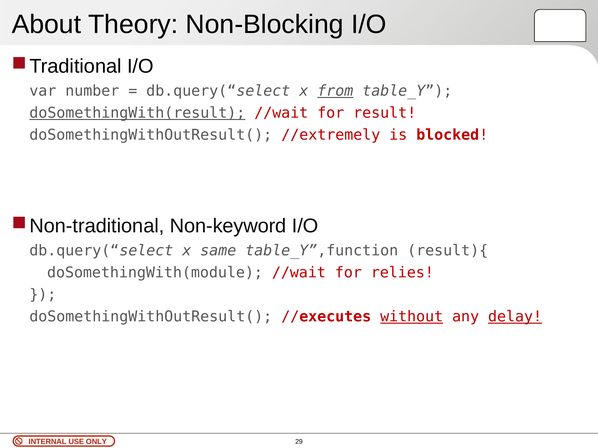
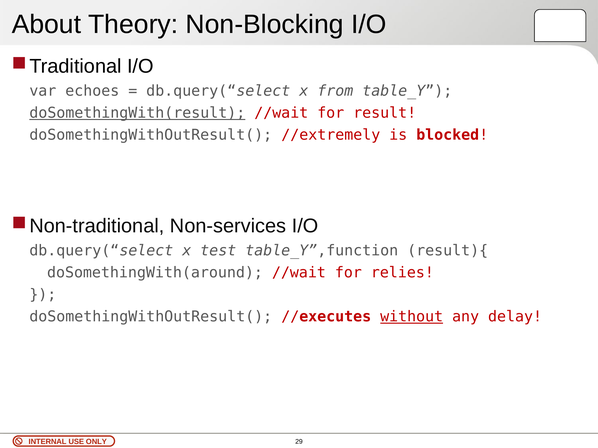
number: number -> echoes
from underline: present -> none
Non-keyword: Non-keyword -> Non-services
same: same -> test
doSomethingWith(module: doSomethingWith(module -> doSomethingWith(around
delay underline: present -> none
